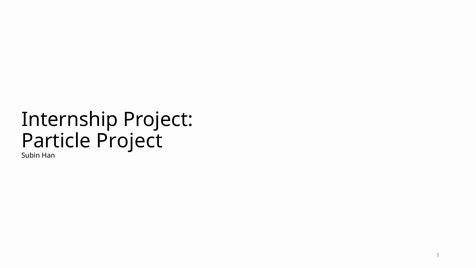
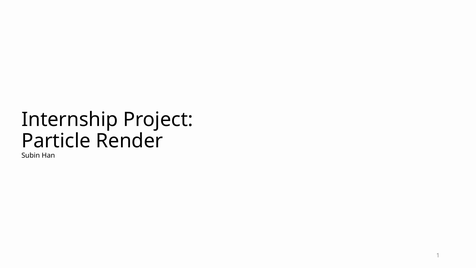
Particle Project: Project -> Render
